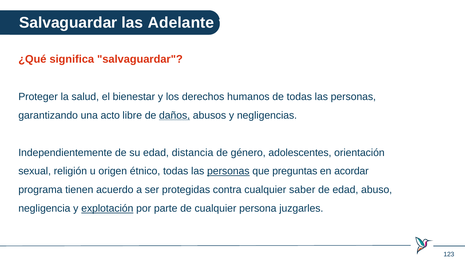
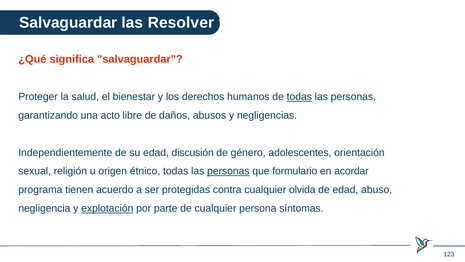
Adelante: Adelante -> Resolver
todas at (299, 97) underline: none -> present
daños underline: present -> none
distancia: distancia -> discusión
preguntas: preguntas -> formulario
saber: saber -> olvida
juzgarles: juzgarles -> síntomas
